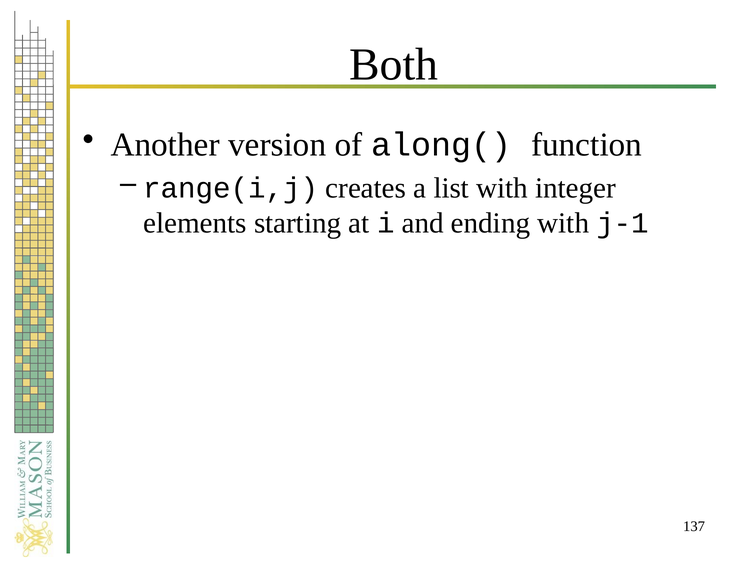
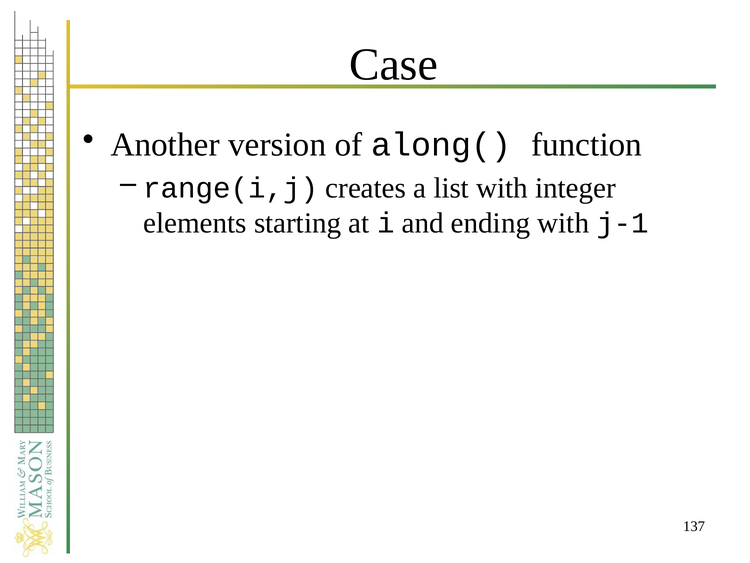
Both: Both -> Case
